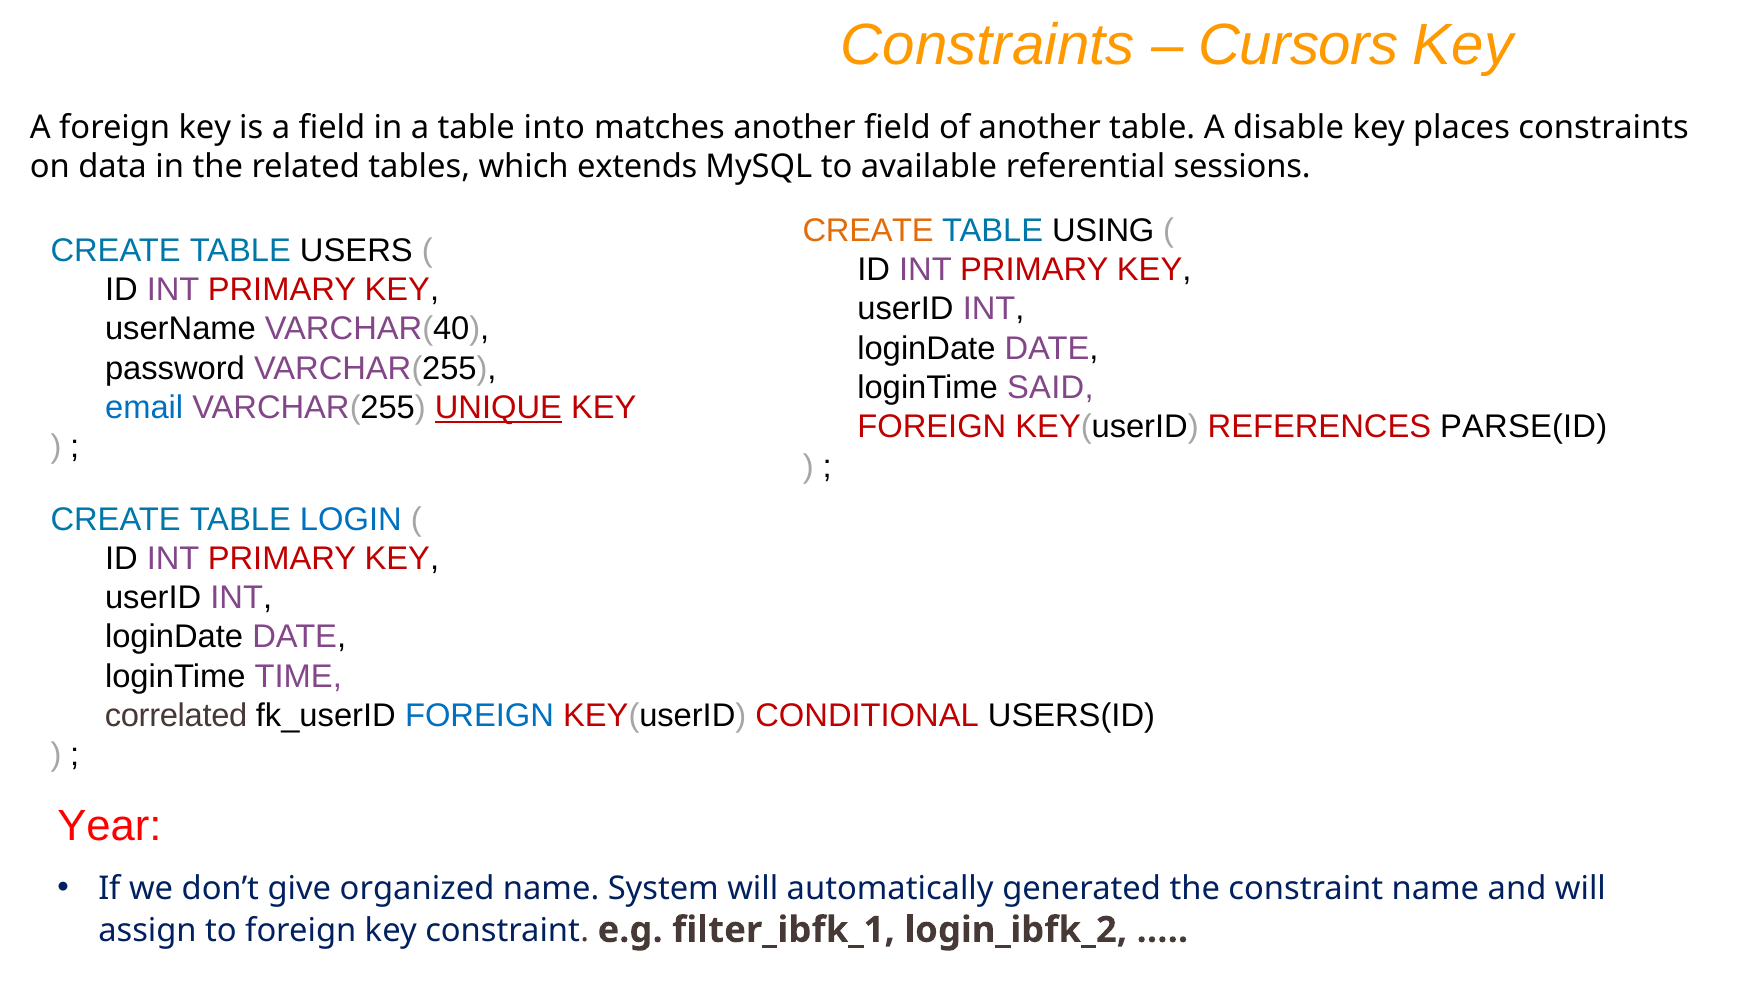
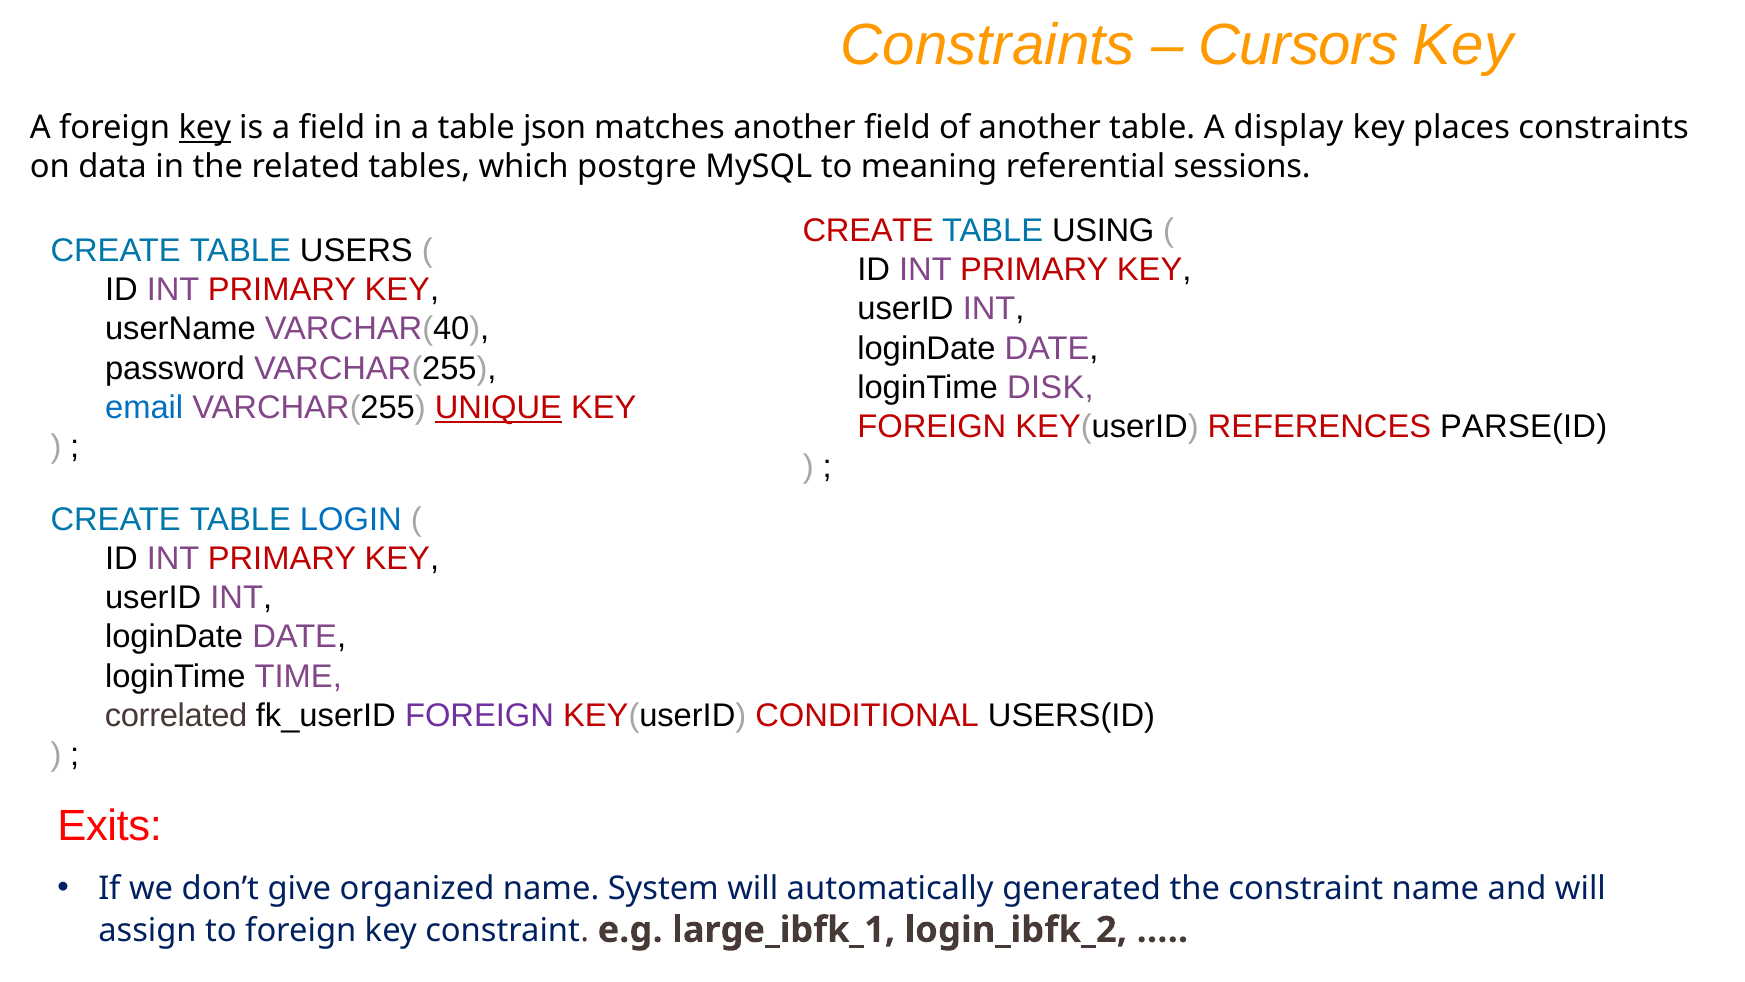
key at (205, 127) underline: none -> present
into: into -> json
disable: disable -> display
extends: extends -> postgre
available: available -> meaning
CREATE at (868, 230) colour: orange -> red
SAID: SAID -> DISK
FOREIGN at (480, 715) colour: blue -> purple
Year: Year -> Exits
filter_ibfk_1: filter_ibfk_1 -> large_ibfk_1
